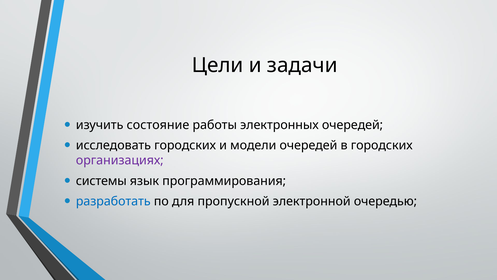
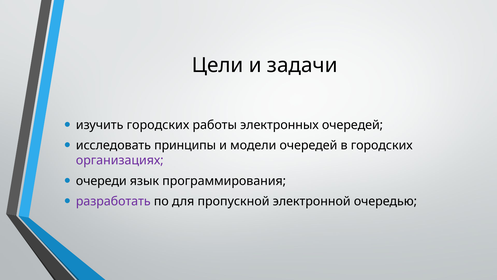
изучить состояние: состояние -> городских
исследовать городских: городских -> принципы
системы: системы -> очереди
разработать colour: blue -> purple
